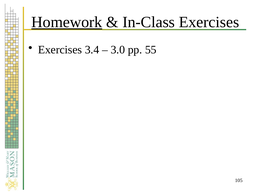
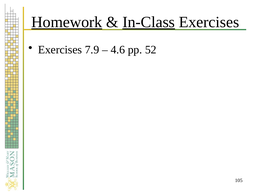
In-Class underline: none -> present
3.4: 3.4 -> 7.9
3.0: 3.0 -> 4.6
55: 55 -> 52
